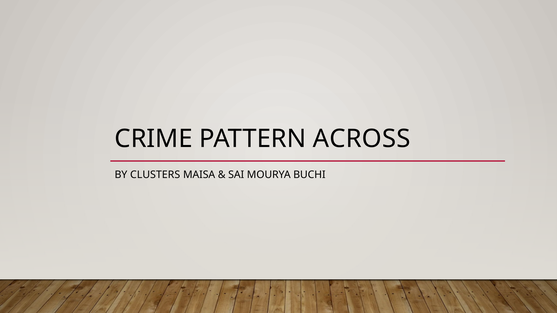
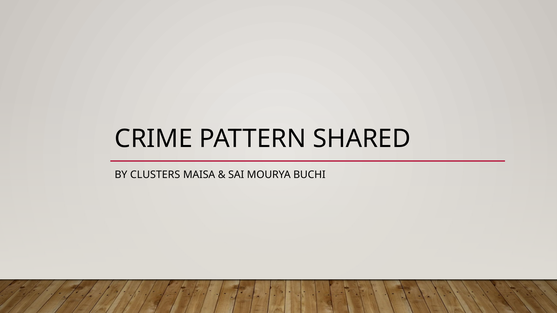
ACROSS: ACROSS -> SHARED
